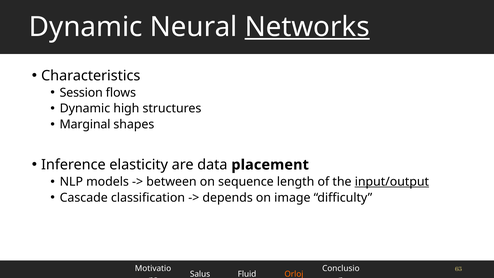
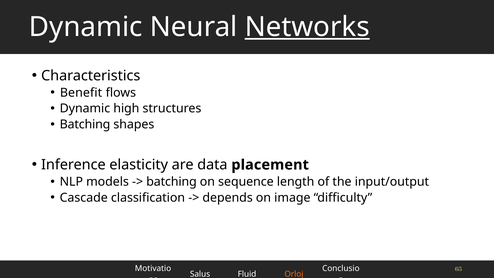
Session: Session -> Benefit
Marginal at (85, 124): Marginal -> Batching
between at (171, 182): between -> batching
input/output underline: present -> none
